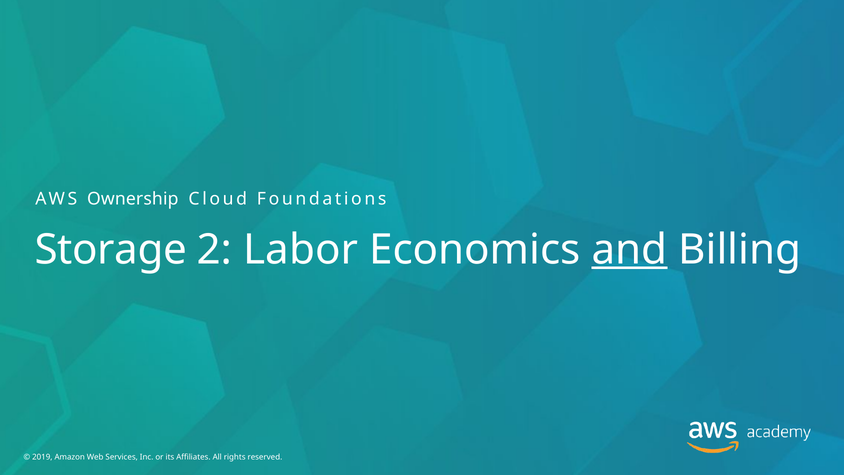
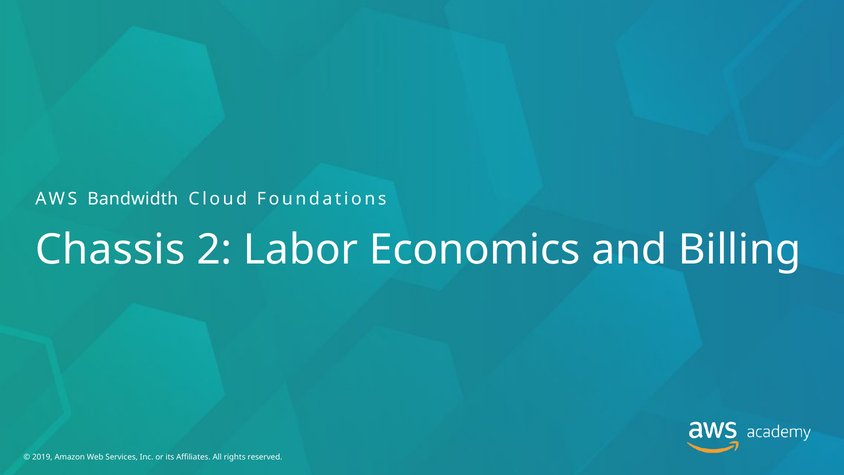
Ownership: Ownership -> Bandwidth
Storage: Storage -> Chassis
and underline: present -> none
